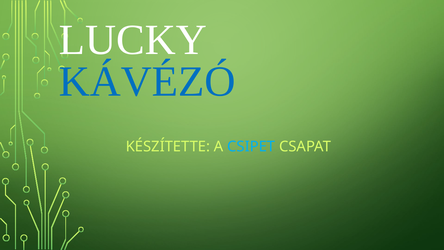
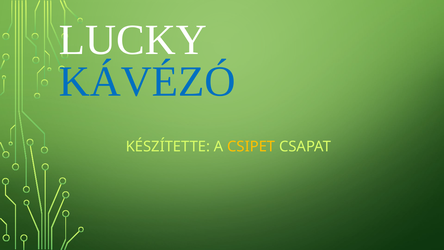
CSIPET colour: light blue -> yellow
